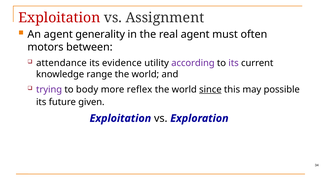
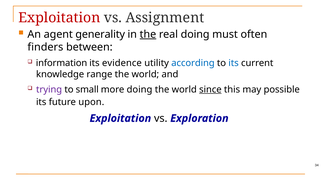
the at (148, 34) underline: none -> present
real agent: agent -> doing
motors: motors -> finders
attendance: attendance -> information
according colour: purple -> blue
its at (234, 63) colour: purple -> blue
body: body -> small
more reflex: reflex -> doing
given: given -> upon
